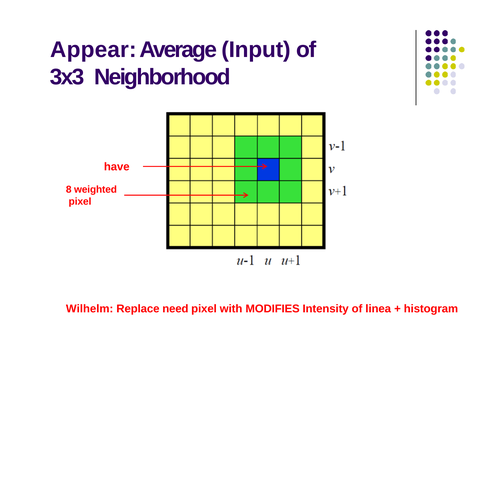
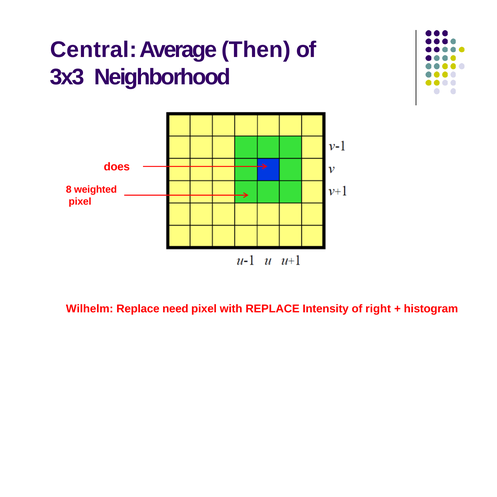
Appear: Appear -> Central
Input: Input -> Then
have: have -> does
with MODIFIES: MODIFIES -> REPLACE
linea: linea -> right
